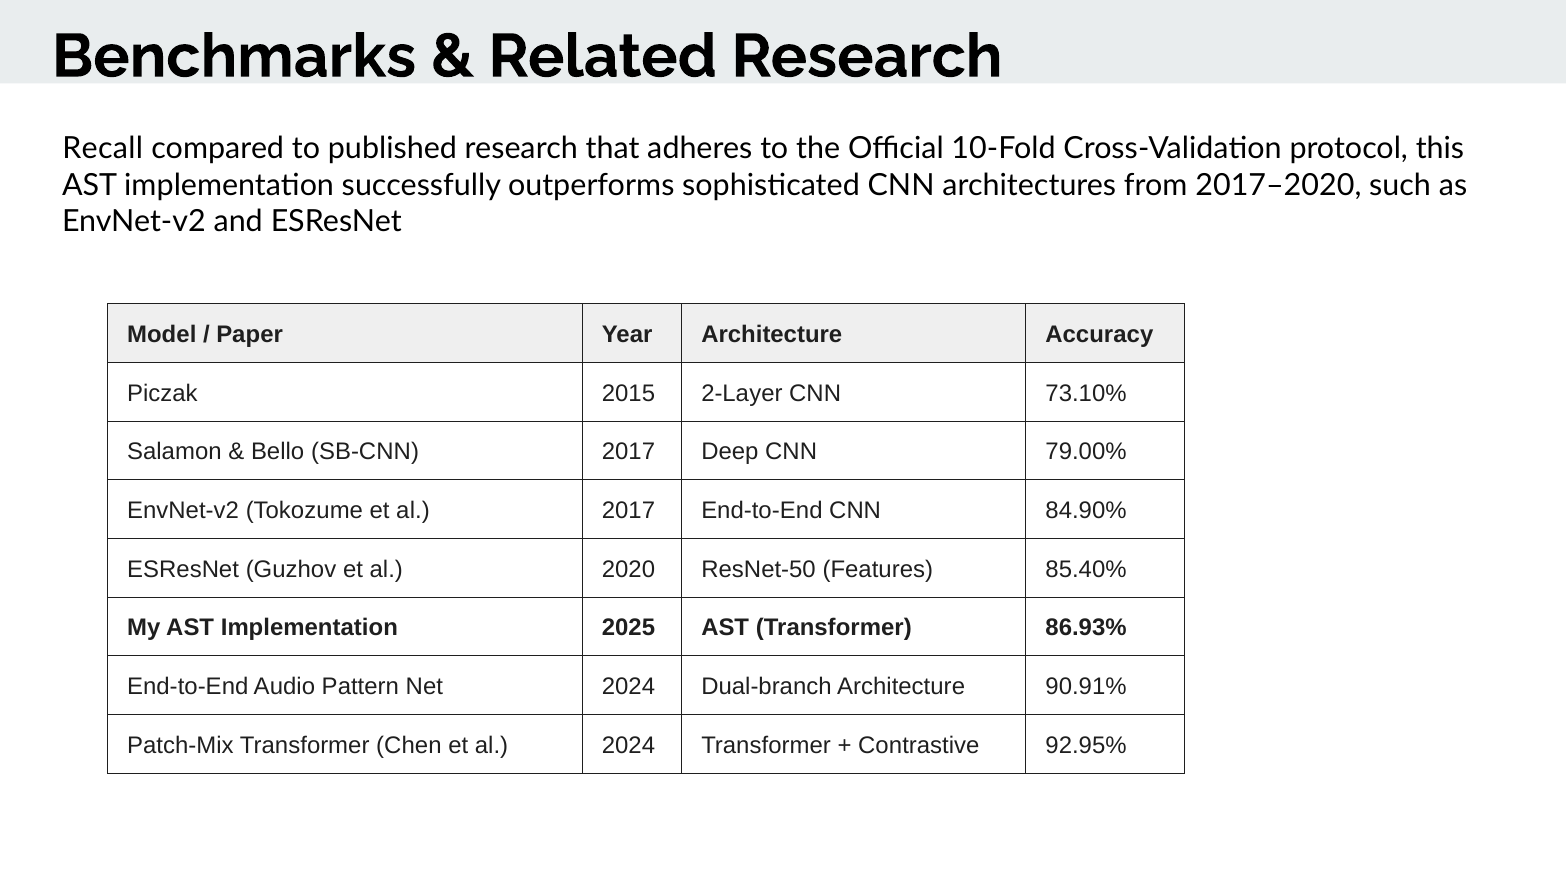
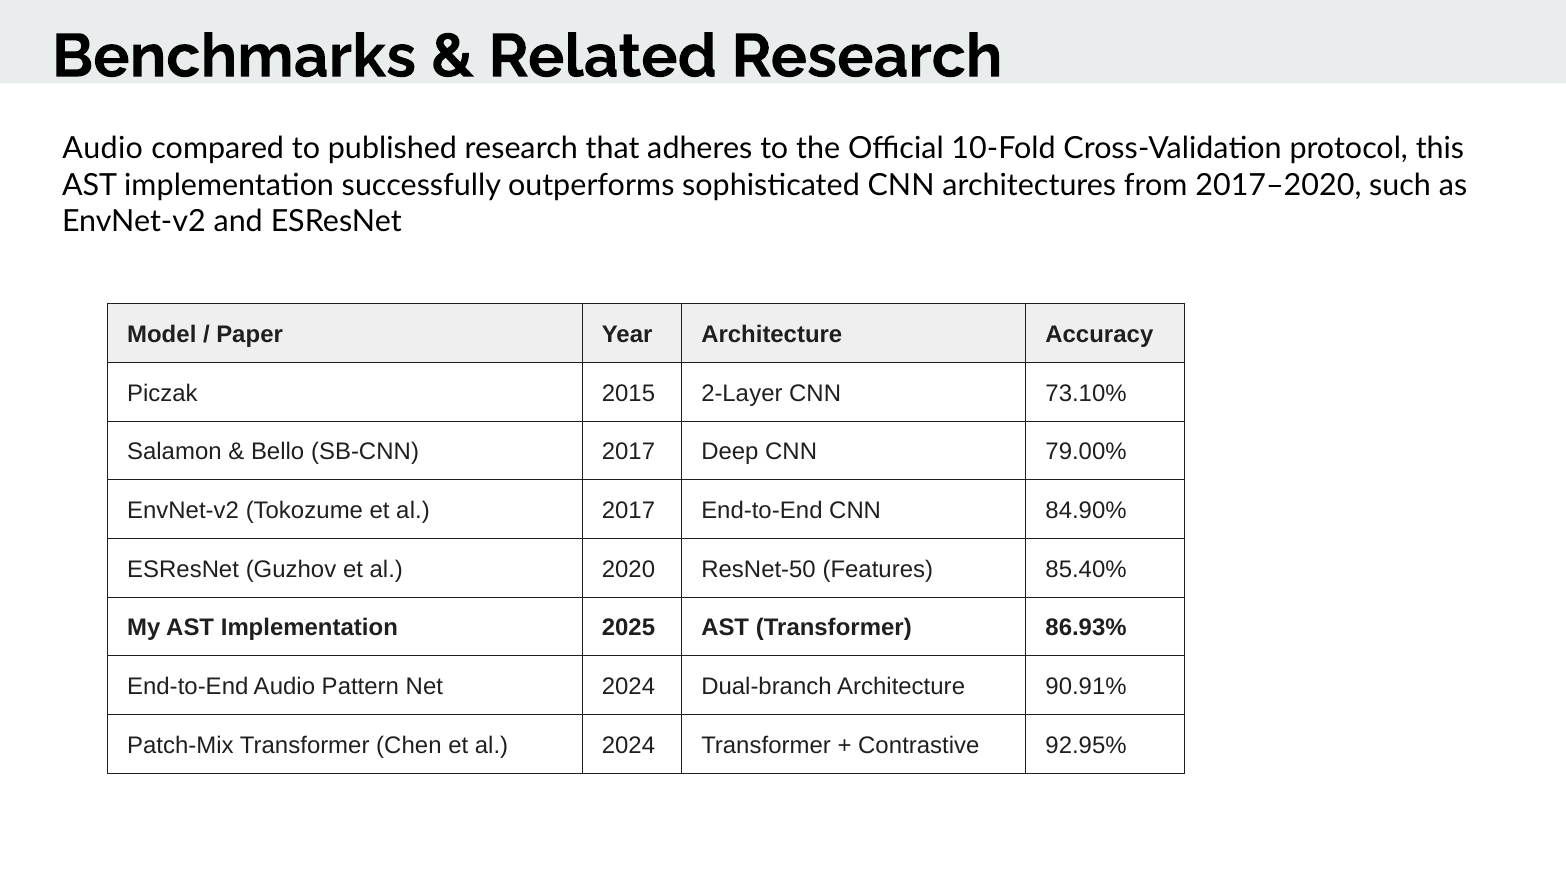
Recall at (103, 149): Recall -> Audio
